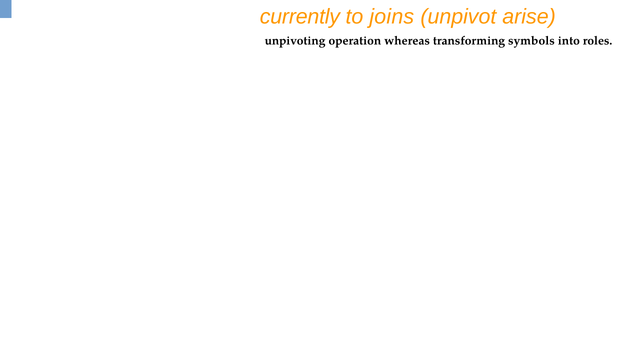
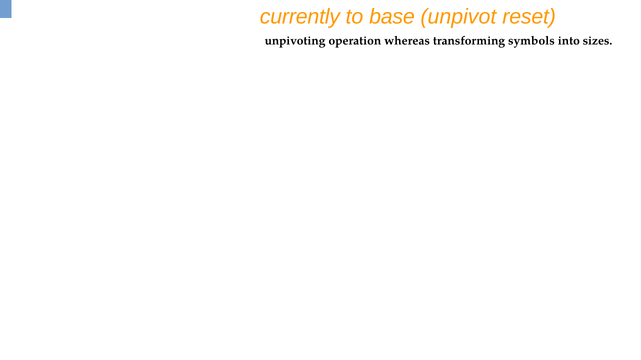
joins: joins -> base
arise: arise -> reset
roles: roles -> sizes
